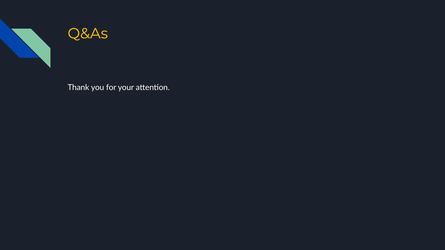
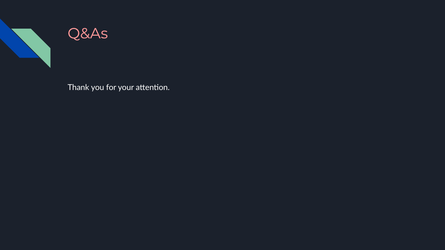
Q&As colour: yellow -> pink
